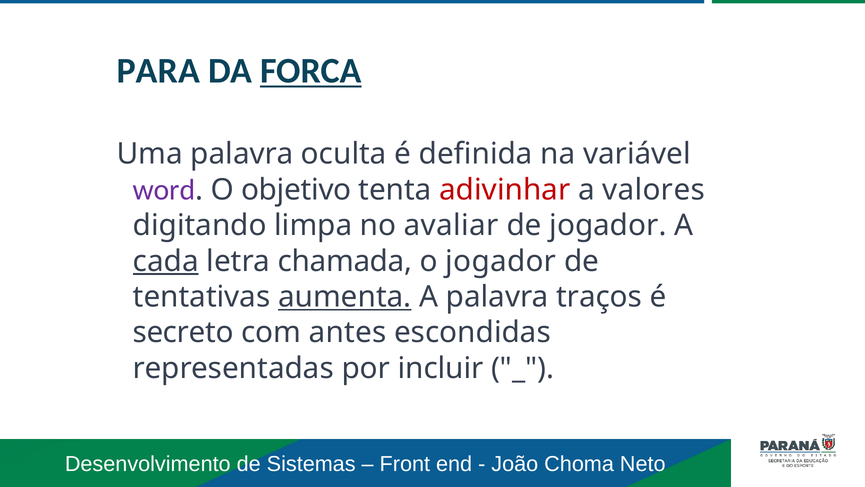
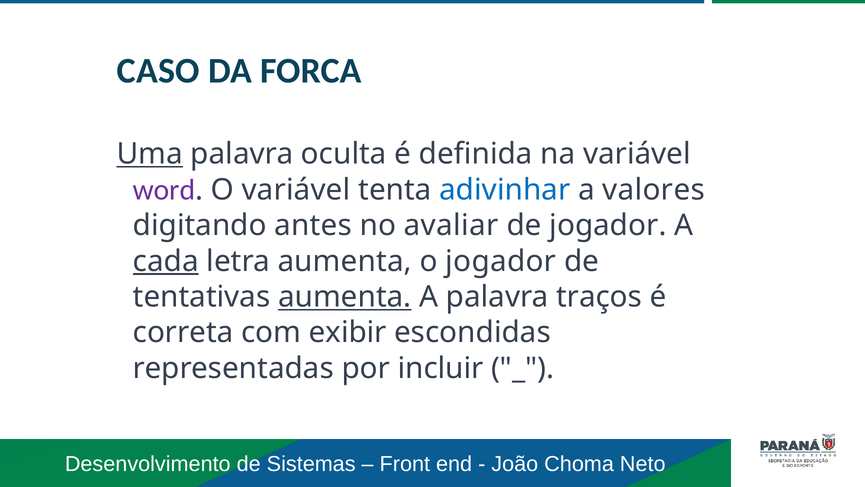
PARA: PARA -> CASO
FORCA underline: present -> none
Uma underline: none -> present
O objetivo: objetivo -> variável
adivinhar colour: red -> blue
limpa: limpa -> antes
letra chamada: chamada -> aumenta
secreto: secreto -> correta
antes: antes -> exibir
